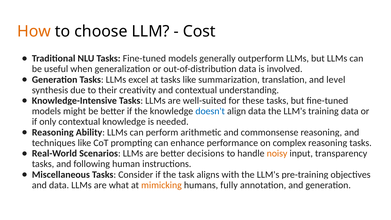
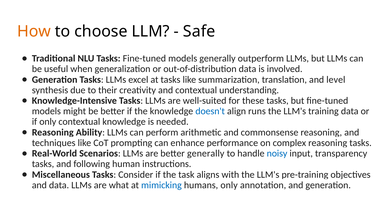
Cost: Cost -> Safe
align data: data -> runs
decisions at (206, 153): decisions -> generally
noisy colour: orange -> blue
mimicking colour: orange -> blue
humans fully: fully -> only
